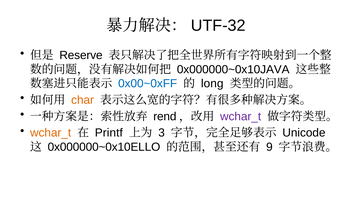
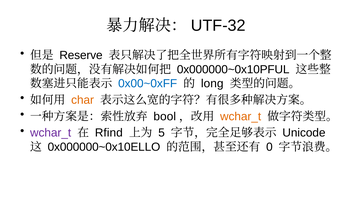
0x000000~0x10JAVA: 0x000000~0x10JAVA -> 0x000000~0x10PFUL
rend: rend -> bool
wchar_t at (241, 116) colour: purple -> orange
wchar_t at (51, 133) colour: orange -> purple
Printf: Printf -> Rfind
3: 3 -> 5
9: 9 -> 0
